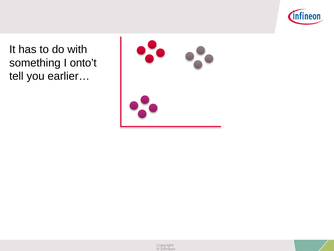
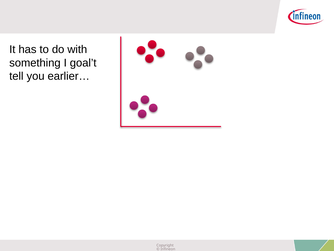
onto’t: onto’t -> goal’t
